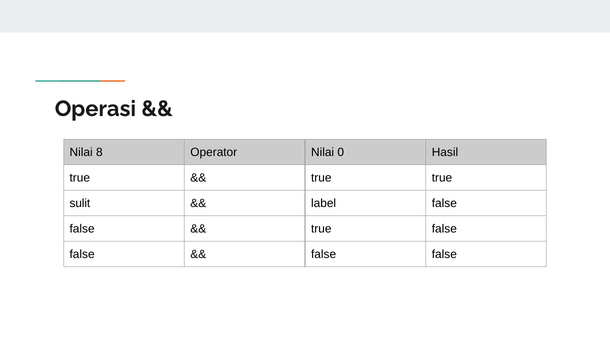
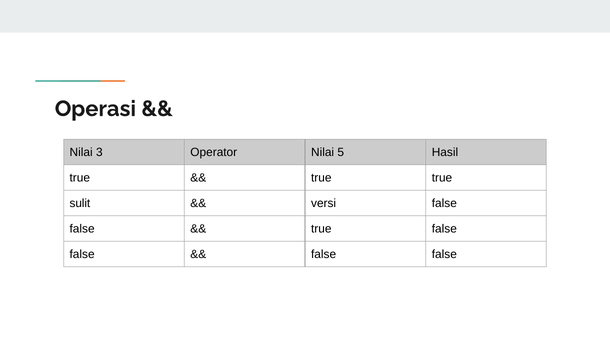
8: 8 -> 3
0: 0 -> 5
label: label -> versi
